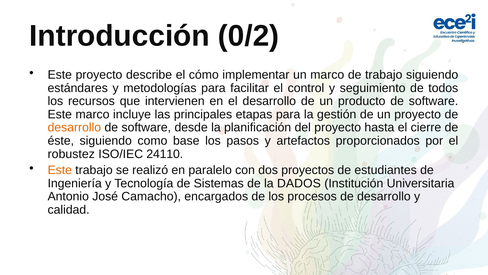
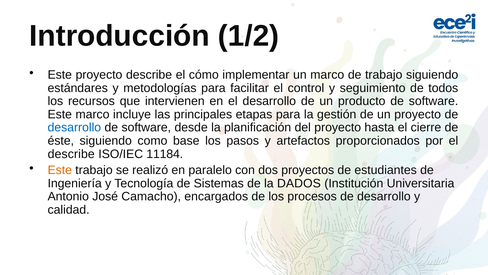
0/2: 0/2 -> 1/2
desarrollo at (74, 127) colour: orange -> blue
robustez at (71, 154): robustez -> describe
24110: 24110 -> 11184
